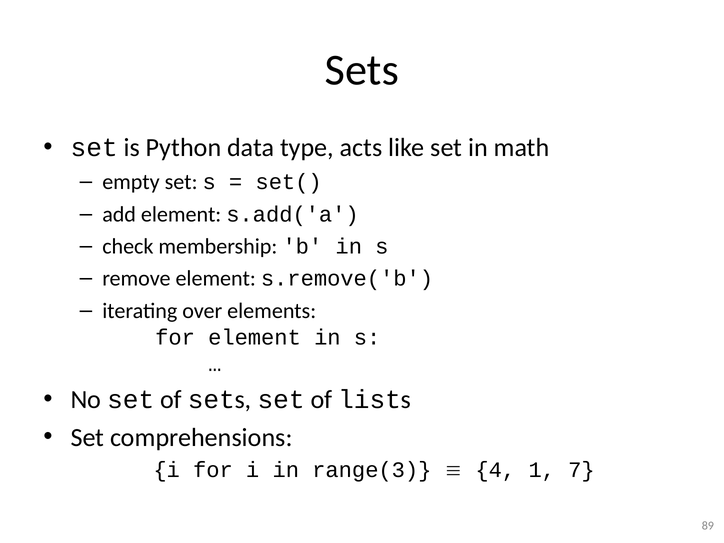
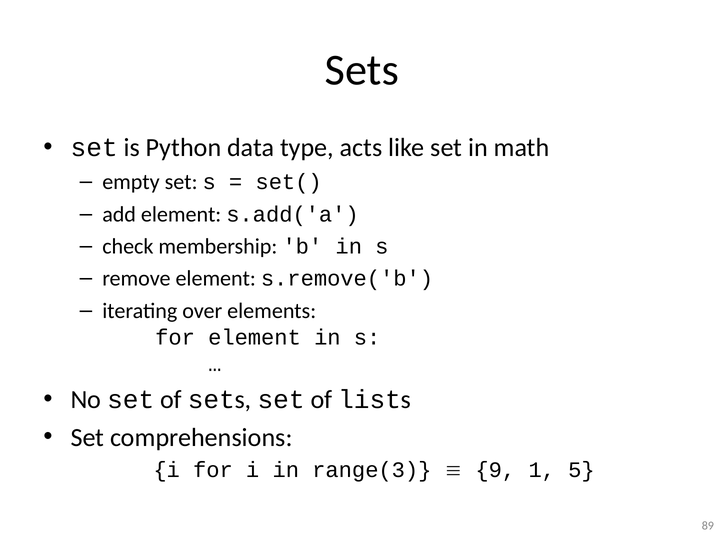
4: 4 -> 9
7: 7 -> 5
